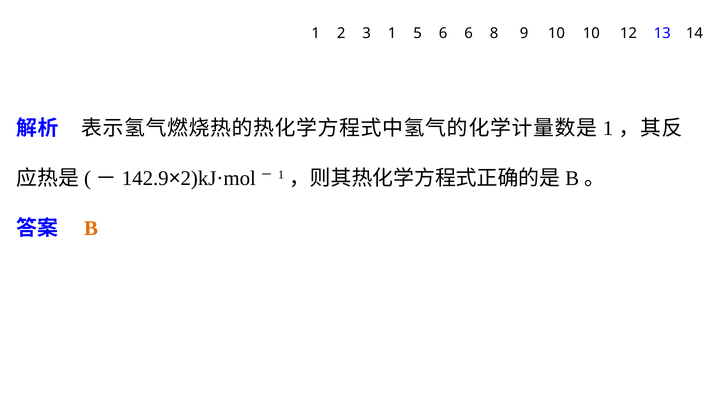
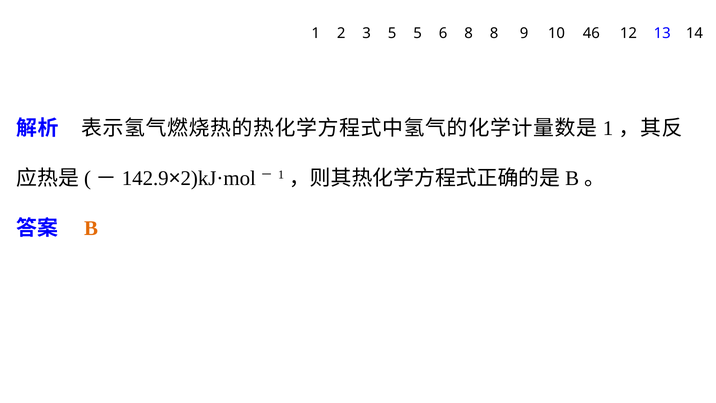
3 1: 1 -> 5
6 6: 6 -> 8
10 10: 10 -> 46
